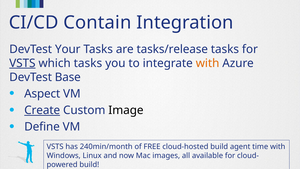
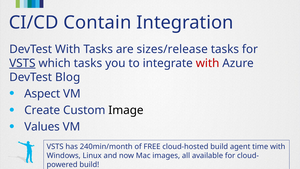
DevTest Your: Your -> With
tasks/release: tasks/release -> sizes/release
with at (208, 63) colour: orange -> red
Base: Base -> Blog
Create underline: present -> none
Define: Define -> Values
